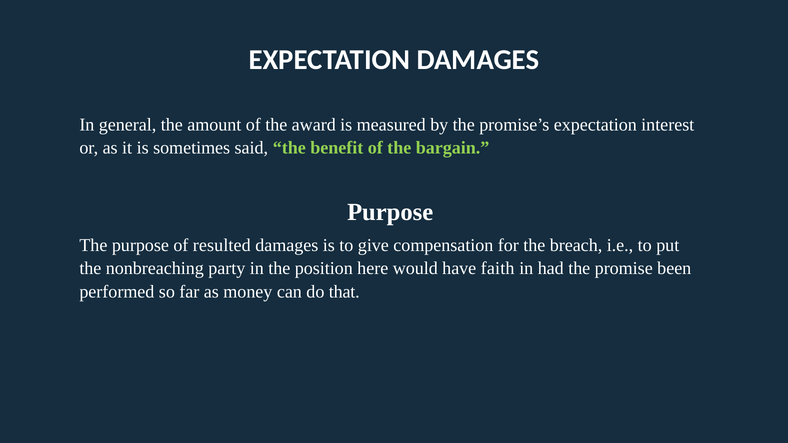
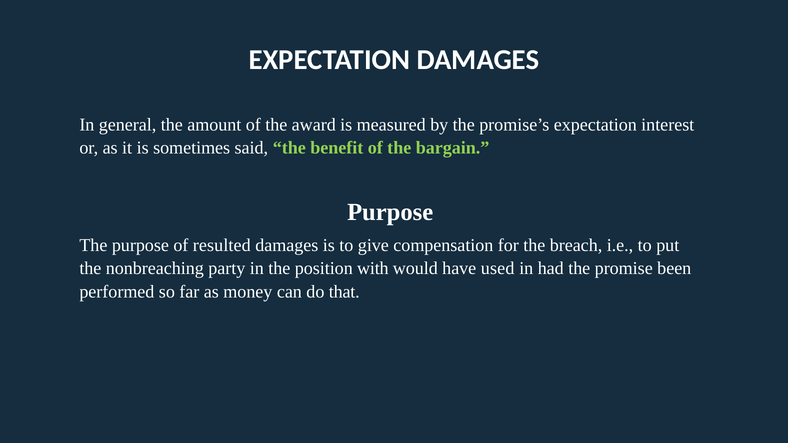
here: here -> with
faith: faith -> used
